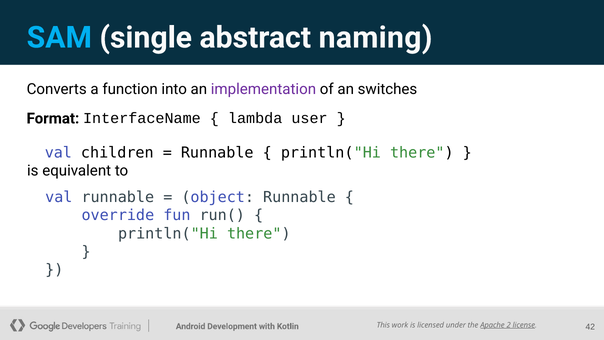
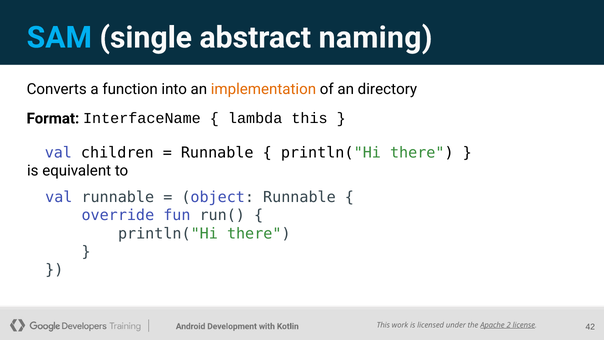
implementation colour: purple -> orange
switches: switches -> directory
lambda user: user -> this
